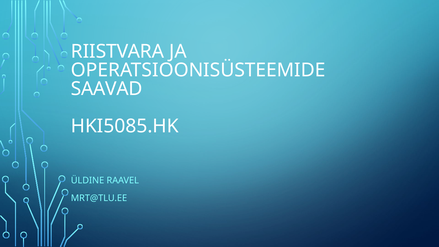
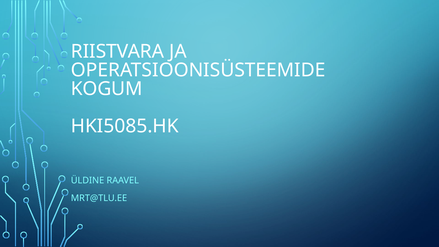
SAAVAD: SAAVAD -> KOGUM
